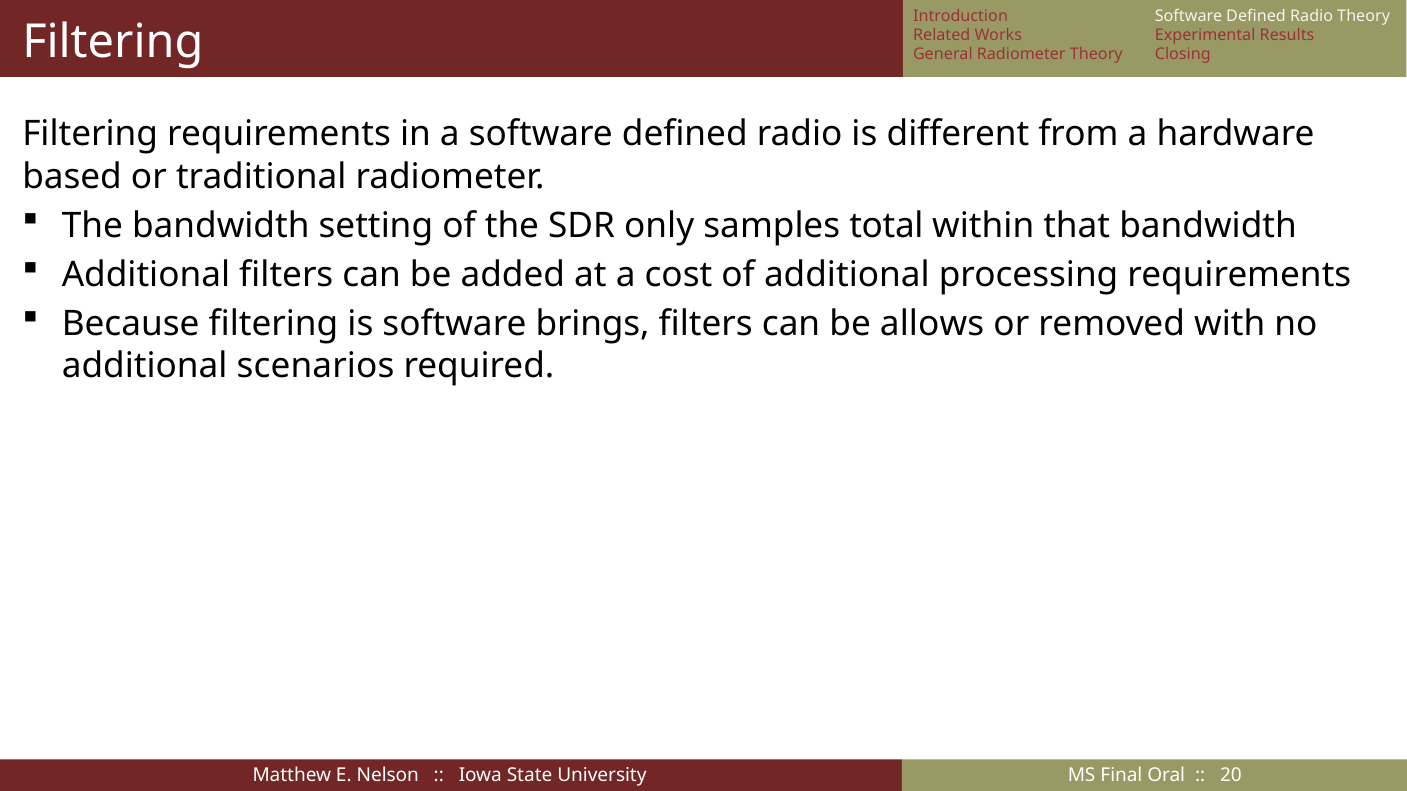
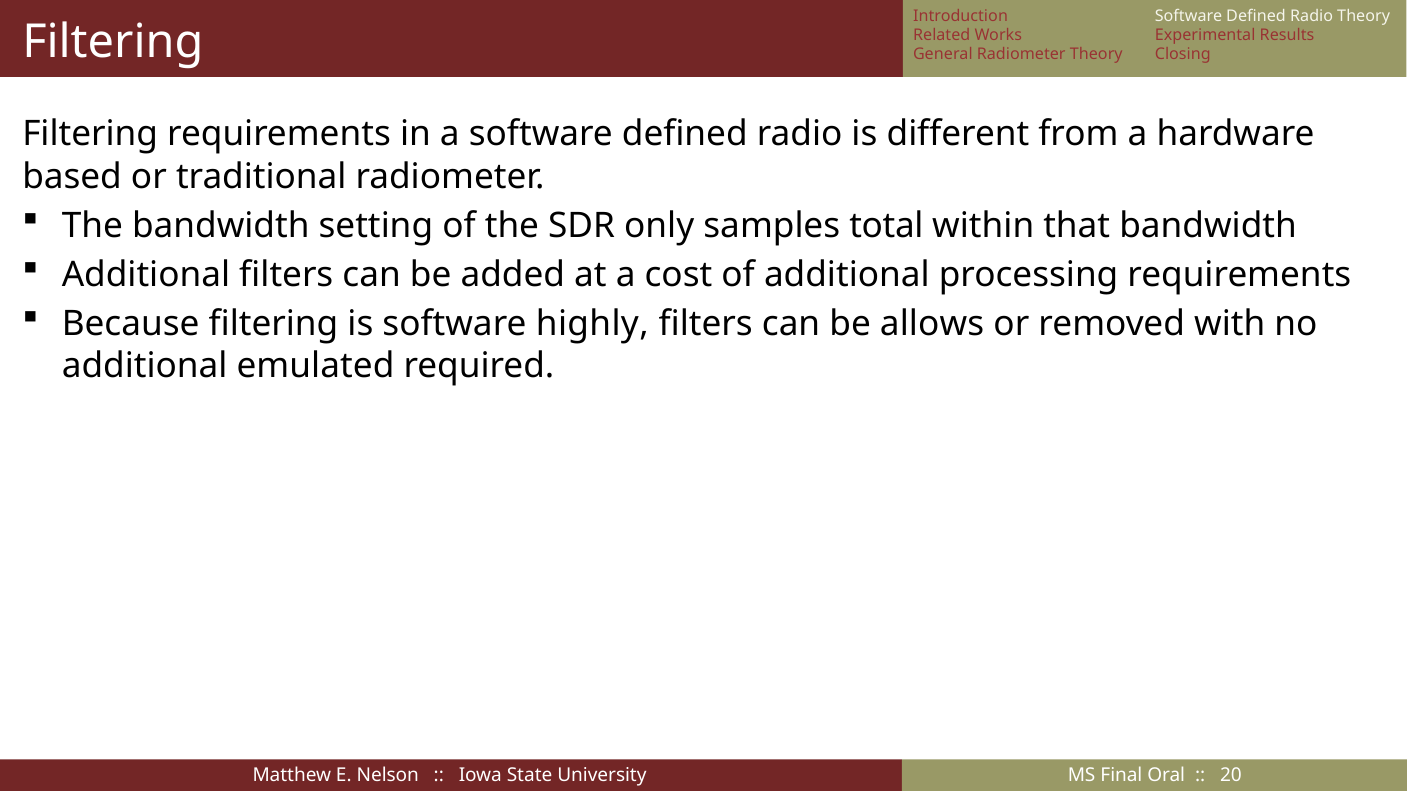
brings: brings -> highly
scenarios: scenarios -> emulated
